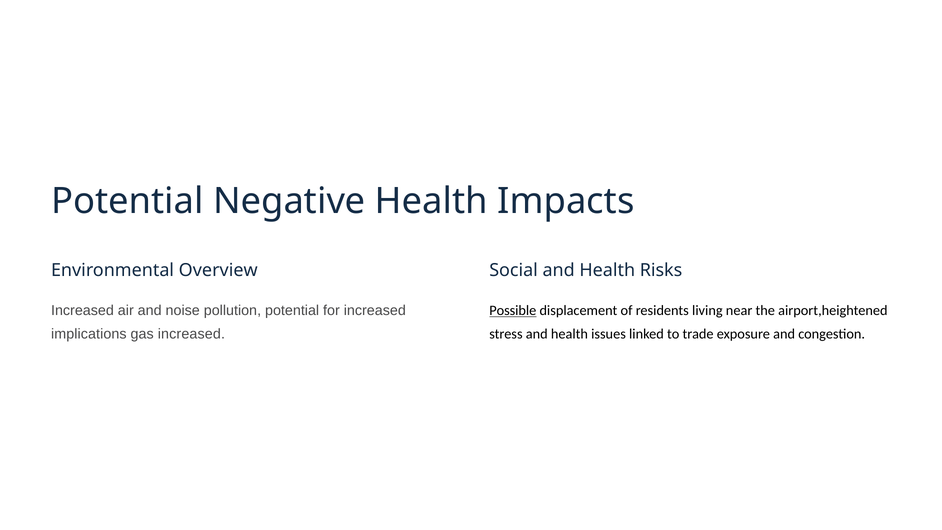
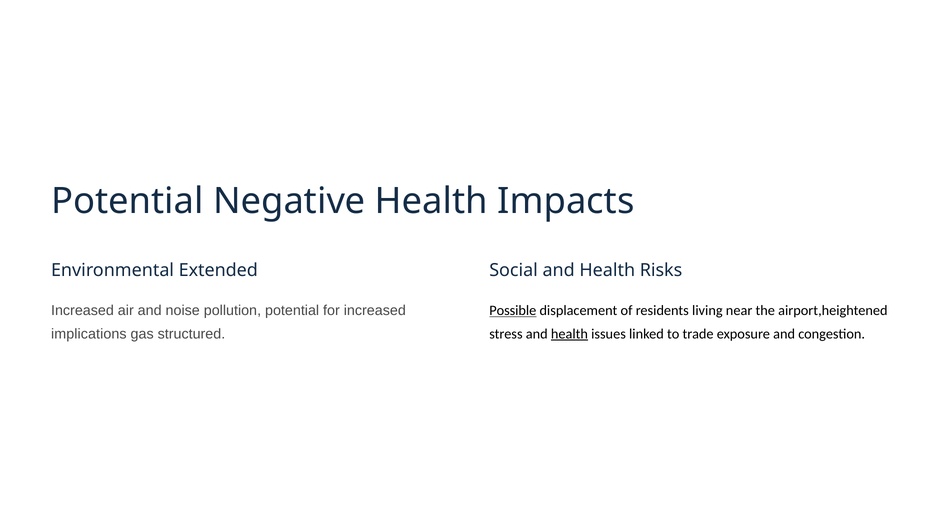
Overview: Overview -> Extended
gas increased: increased -> structured
health at (569, 334) underline: none -> present
